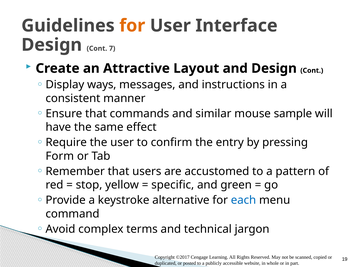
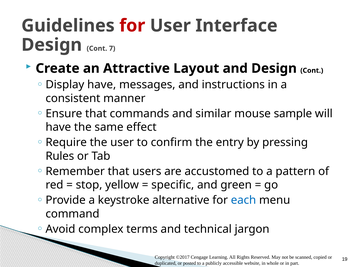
for at (132, 26) colour: orange -> red
Display ways: ways -> have
Form: Form -> Rules
